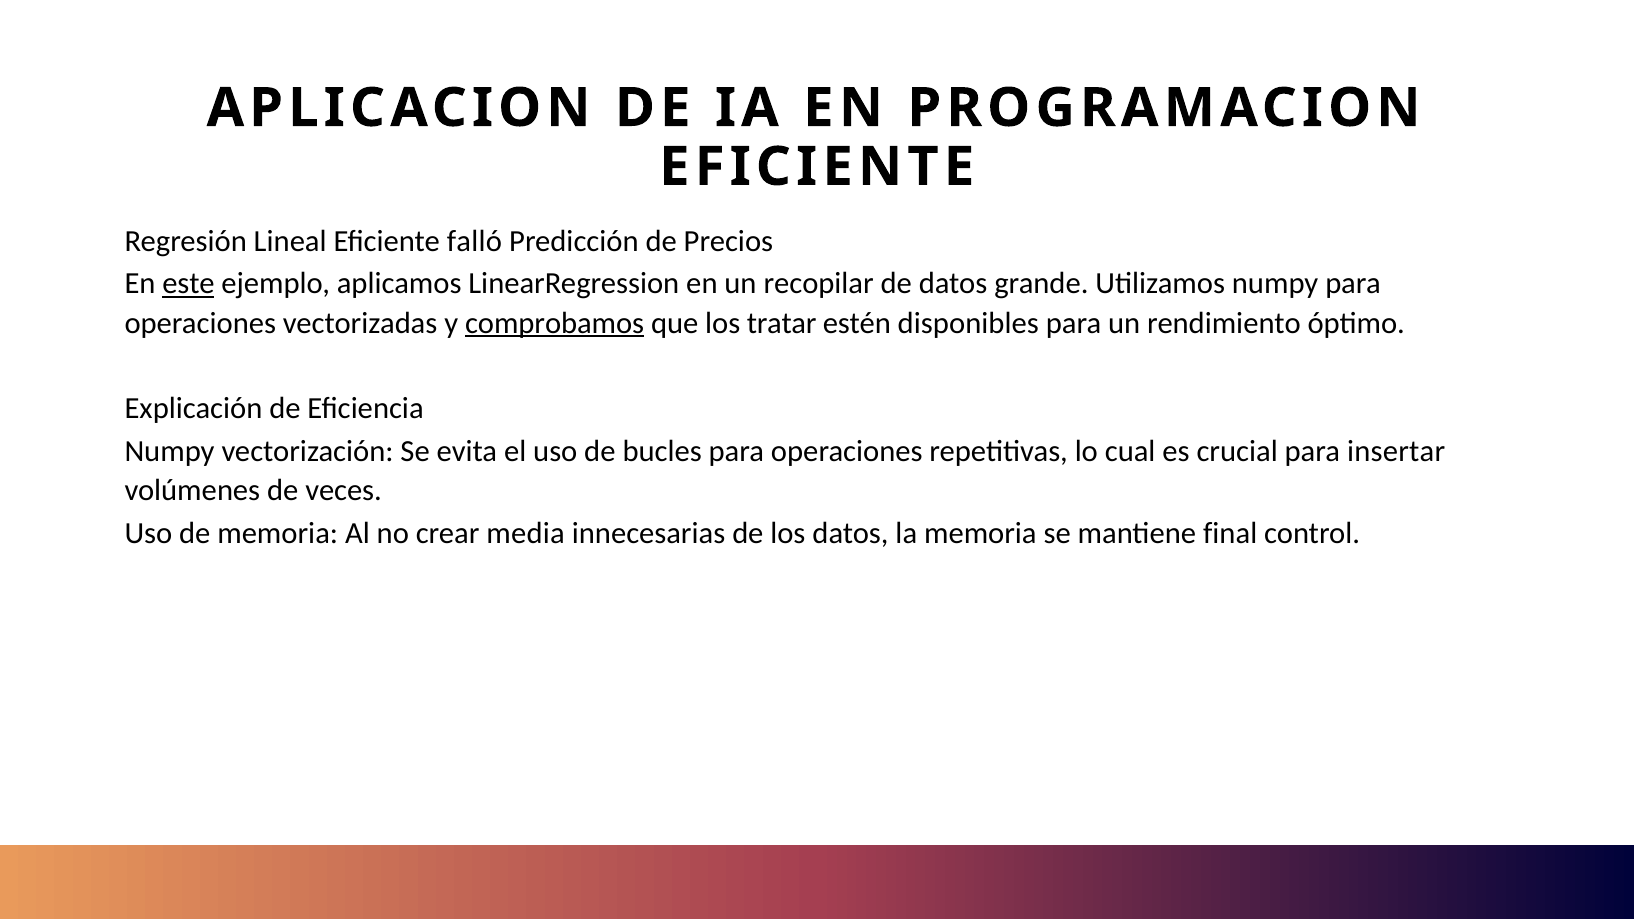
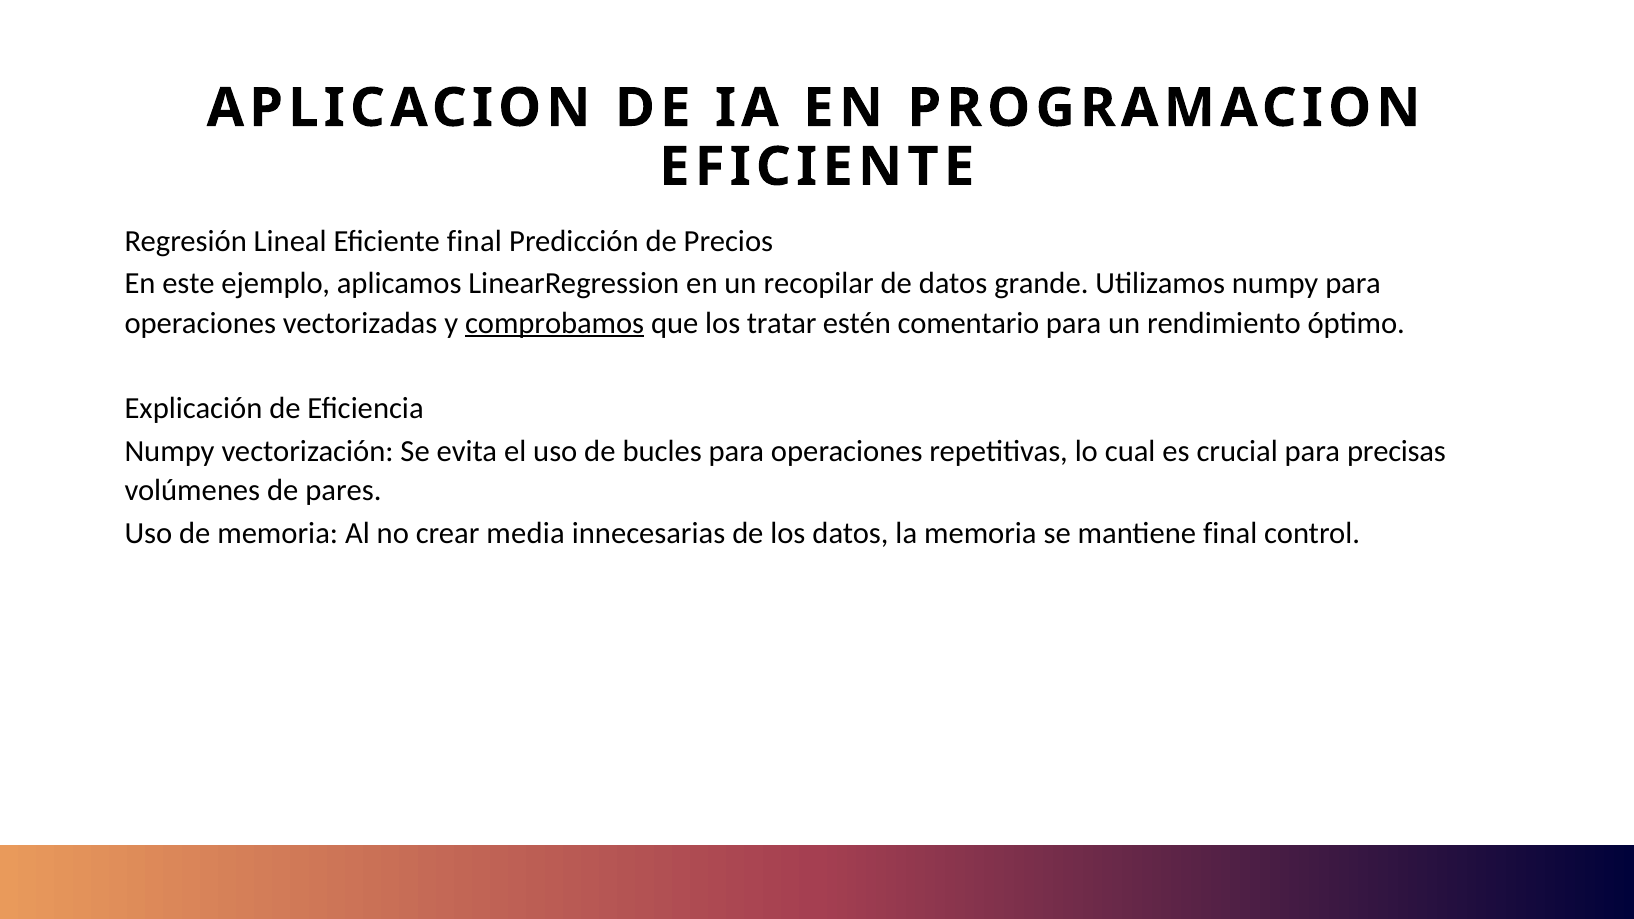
Eficiente falló: falló -> final
este underline: present -> none
disponibles: disponibles -> comentario
insertar: insertar -> precisas
veces: veces -> pares
